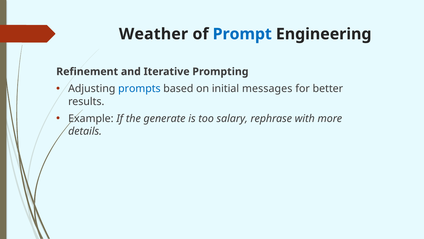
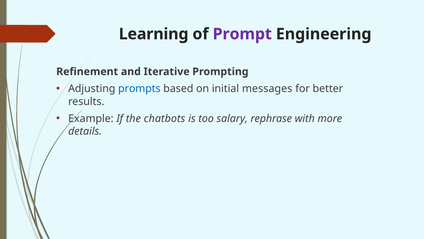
Weather: Weather -> Learning
Prompt colour: blue -> purple
generate: generate -> chatbots
